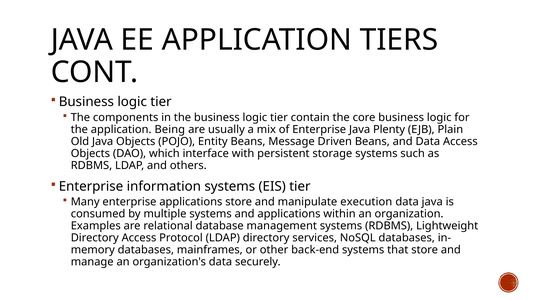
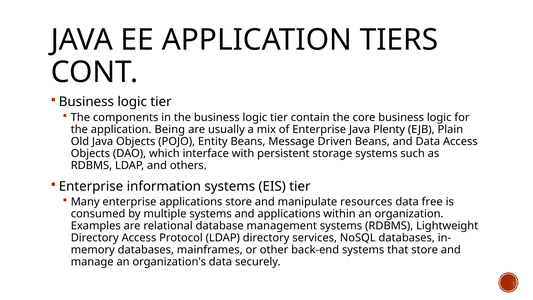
execution: execution -> resources
data java: java -> free
